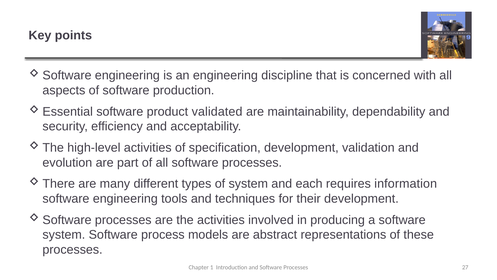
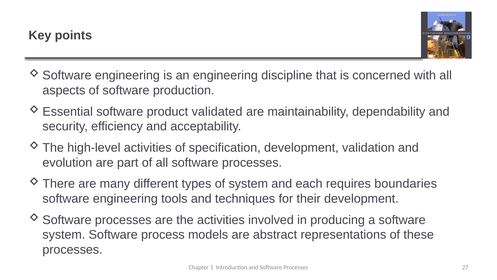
information: information -> boundaries
